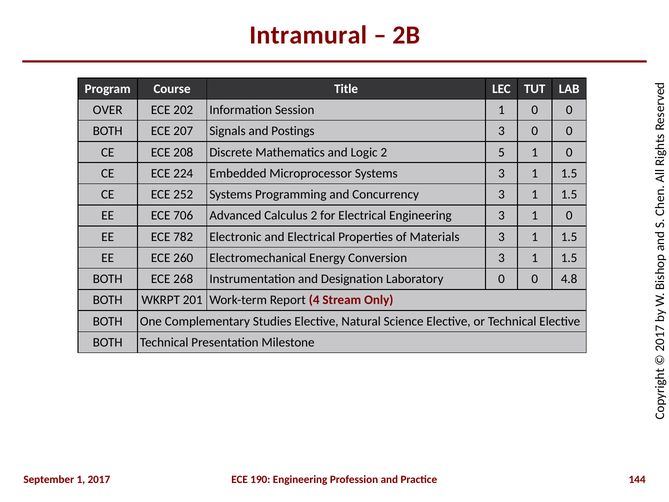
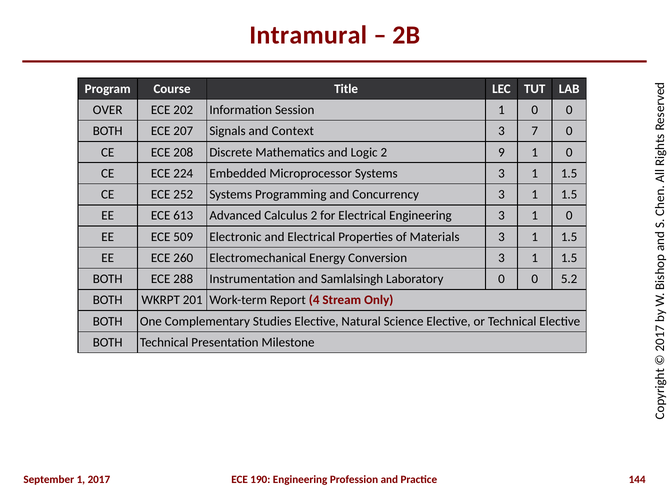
Postings: Postings -> Context
3 0: 0 -> 7
5: 5 -> 9
706: 706 -> 613
782: 782 -> 509
268: 268 -> 288
Designation: Designation -> Samlalsingh
4.8: 4.8 -> 5.2
